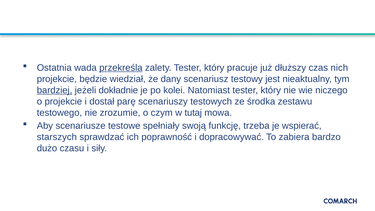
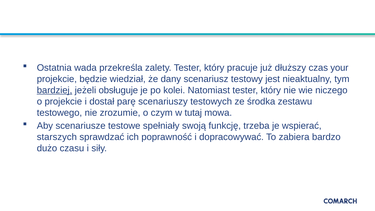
przekreśla underline: present -> none
nich: nich -> your
dokładnie: dokładnie -> obsługuje
